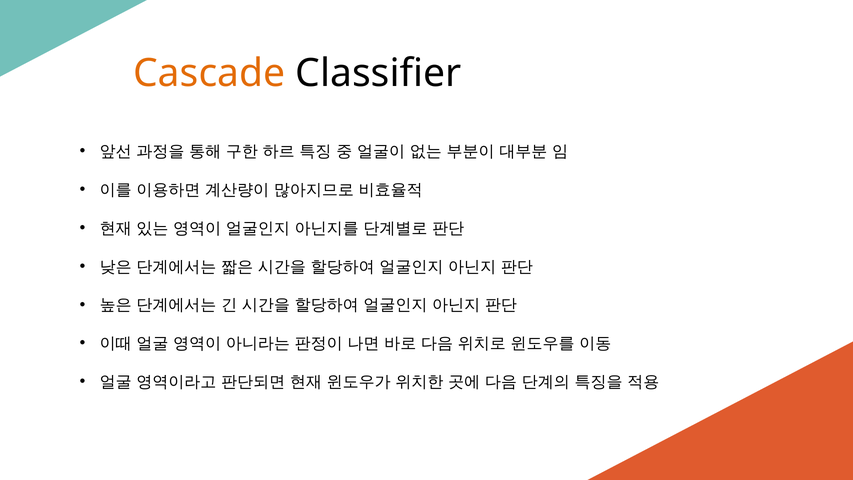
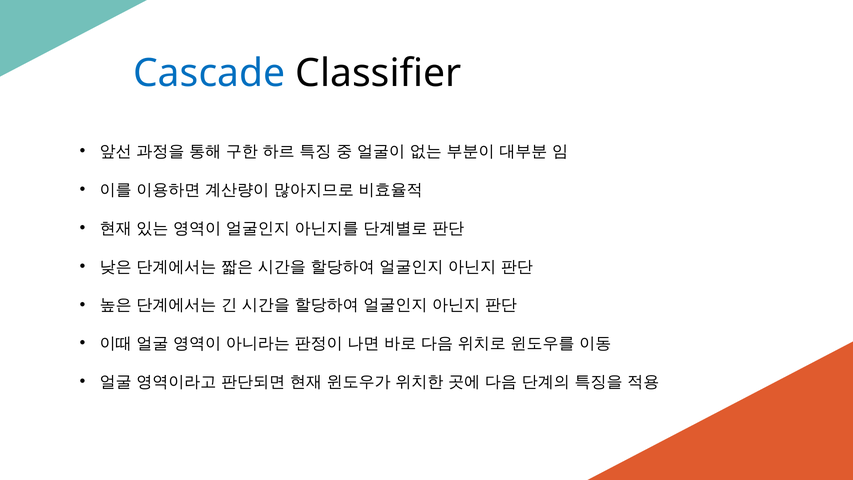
Cascade colour: orange -> blue
